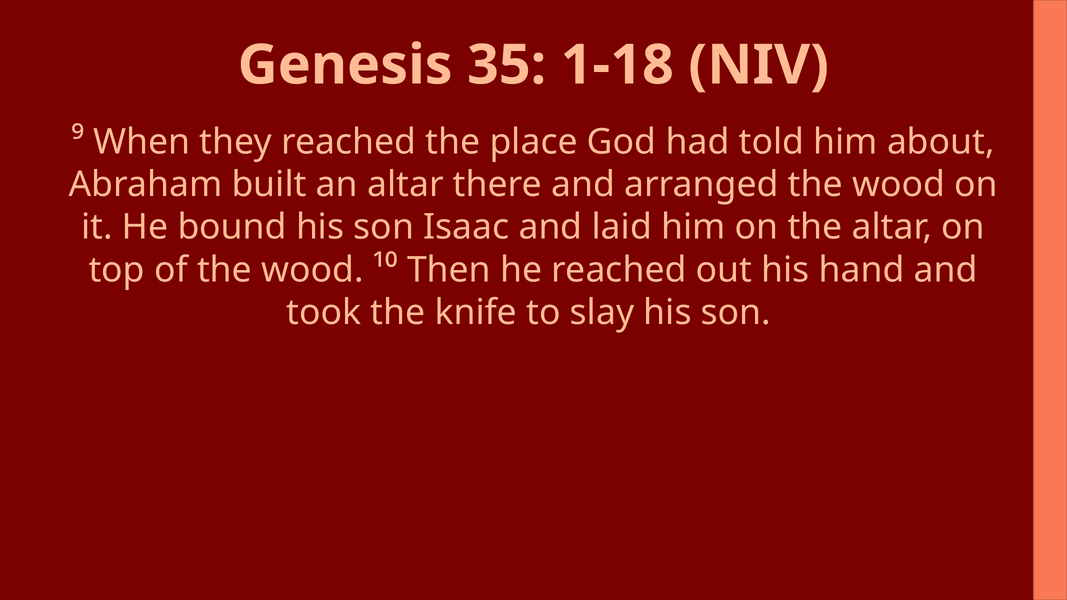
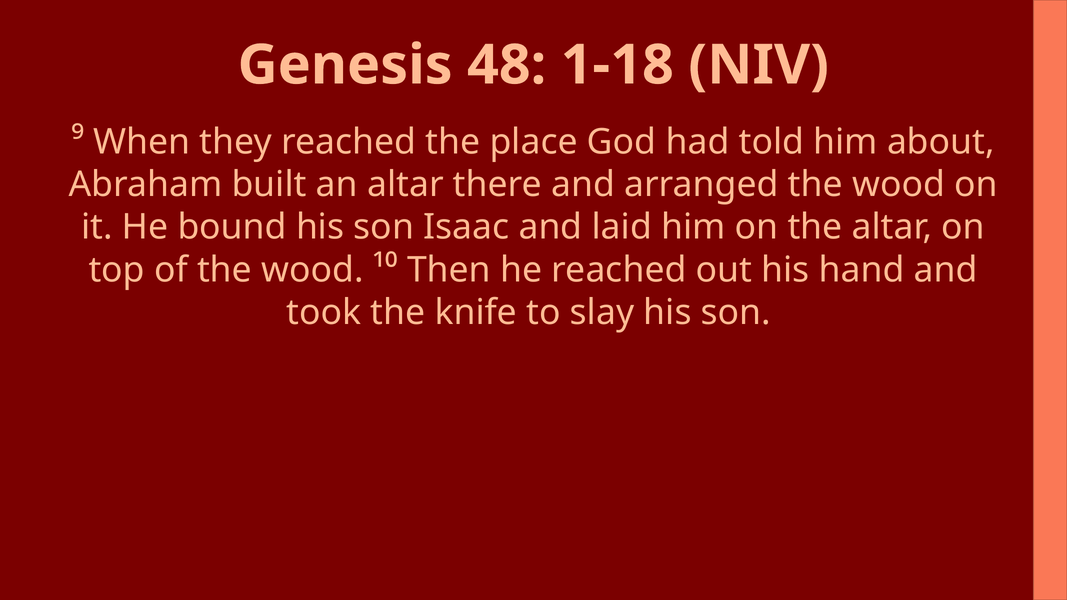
35: 35 -> 48
